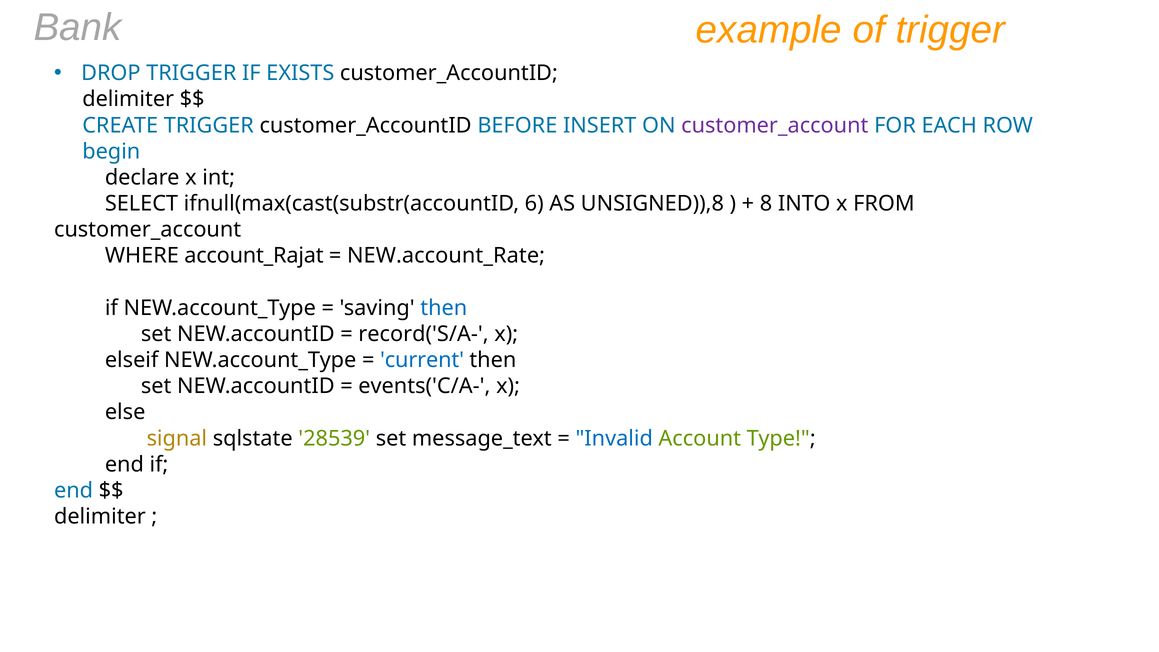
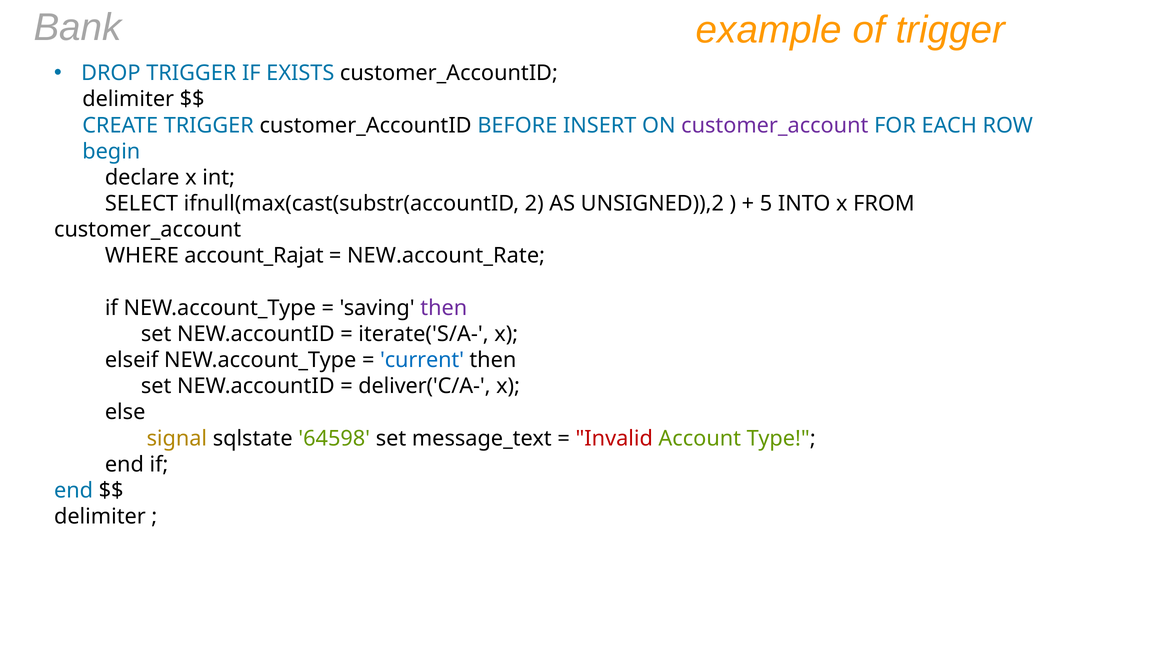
6: 6 -> 2
UNSIGNED)),8: UNSIGNED)),8 -> UNSIGNED)),2
8: 8 -> 5
then at (444, 308) colour: blue -> purple
record('S/A-: record('S/A- -> iterate('S/A-
events('C/A-: events('C/A- -> deliver('C/A-
28539: 28539 -> 64598
Invalid colour: blue -> red
